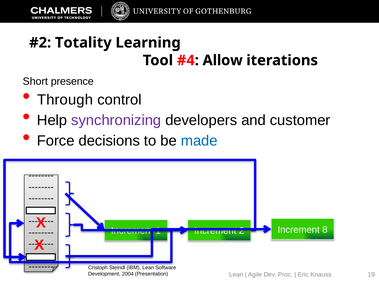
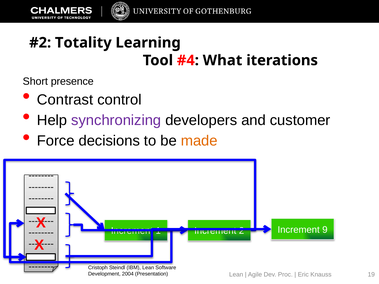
Allow: Allow -> What
Through: Through -> Contrast
made colour: blue -> orange
8: 8 -> 9
